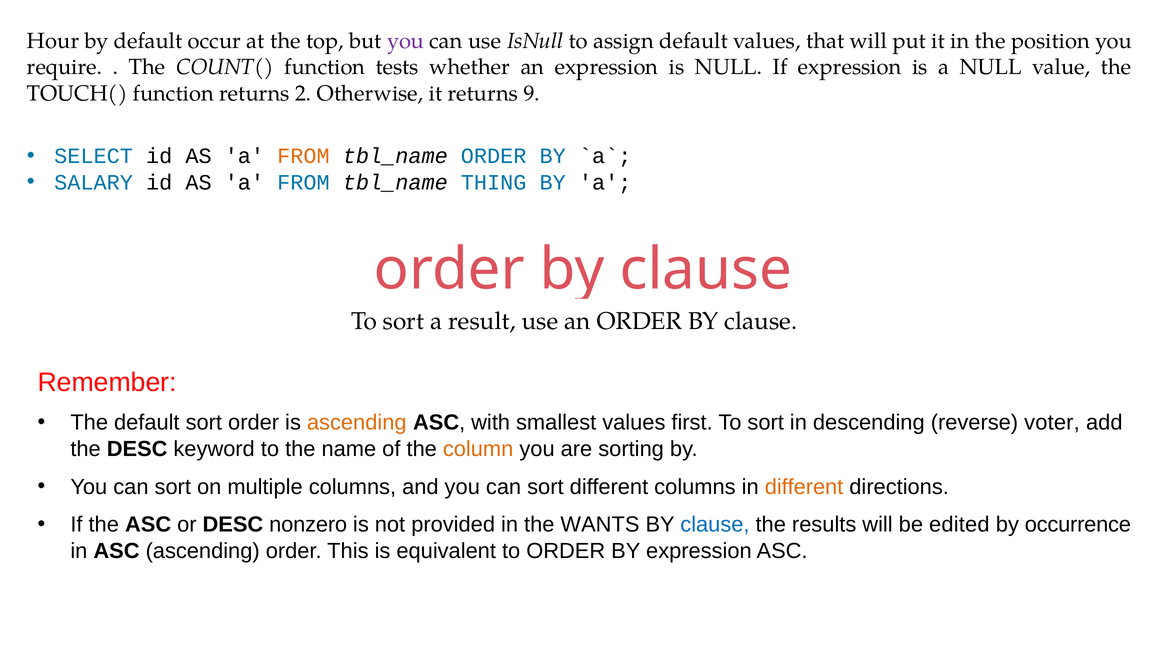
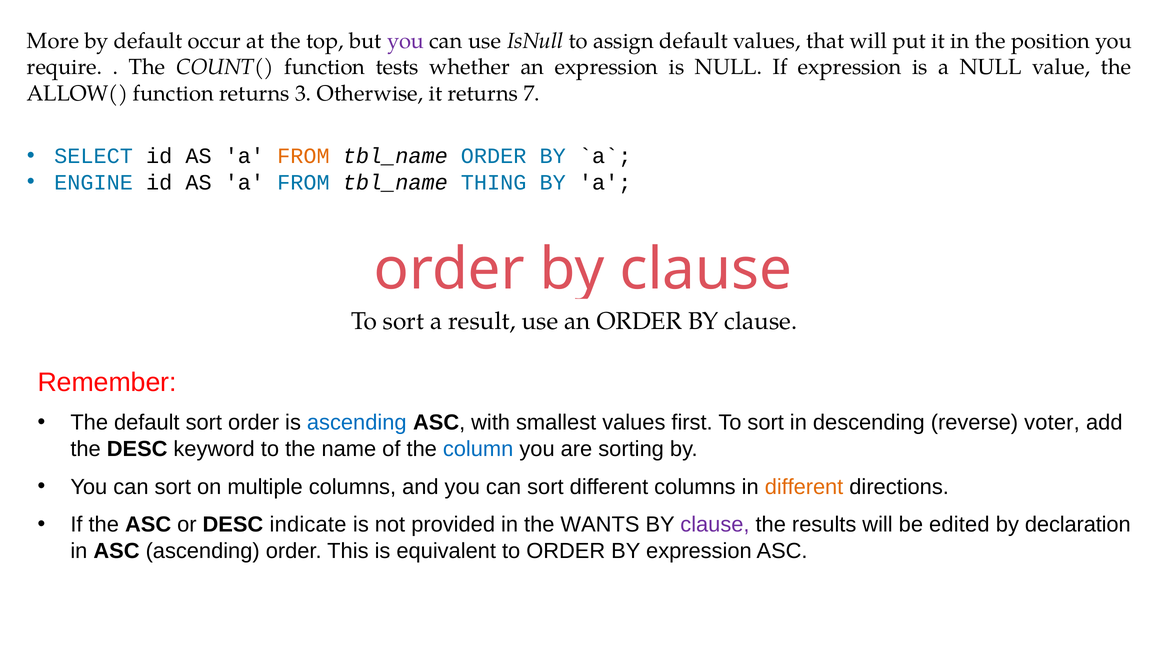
Hour: Hour -> More
TOUCH(: TOUCH( -> ALLOW(
2: 2 -> 3
9: 9 -> 7
SALARY: SALARY -> ENGINE
ascending at (357, 423) colour: orange -> blue
column colour: orange -> blue
nonzero: nonzero -> indicate
clause at (715, 525) colour: blue -> purple
occurrence: occurrence -> declaration
